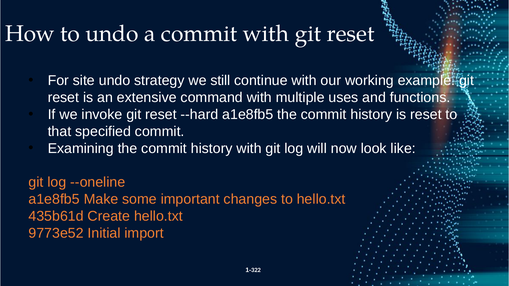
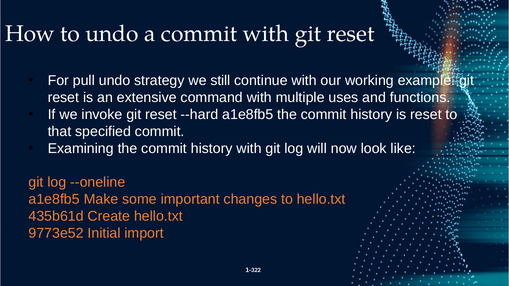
site: site -> pull
